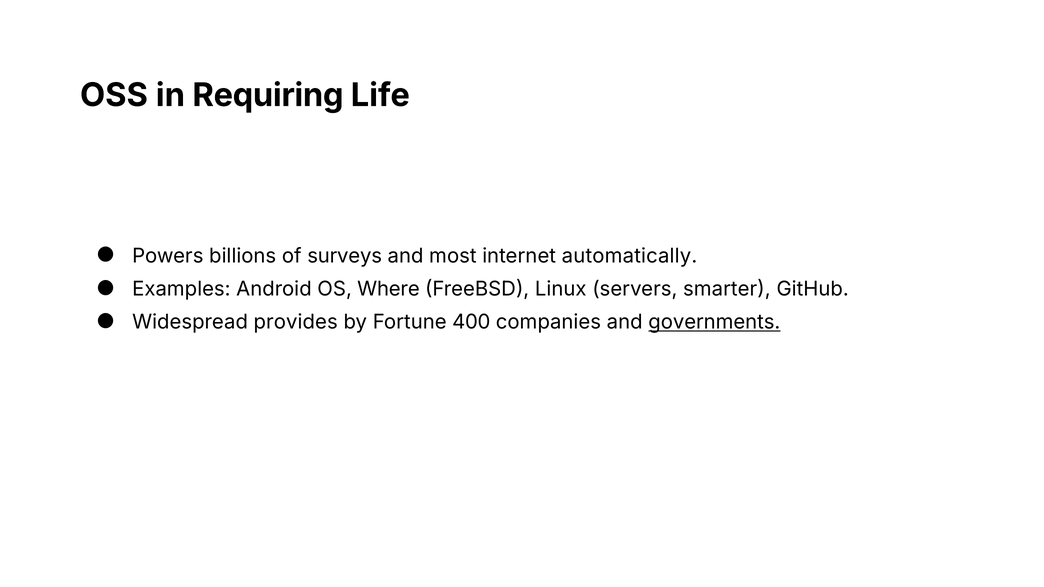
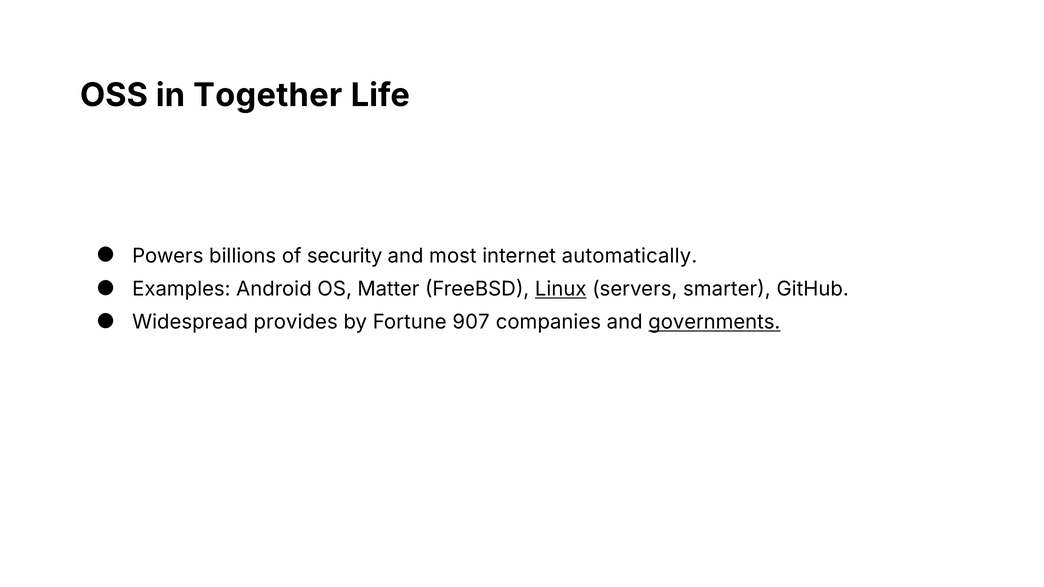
Requiring: Requiring -> Together
surveys: surveys -> security
Where: Where -> Matter
Linux underline: none -> present
400: 400 -> 907
